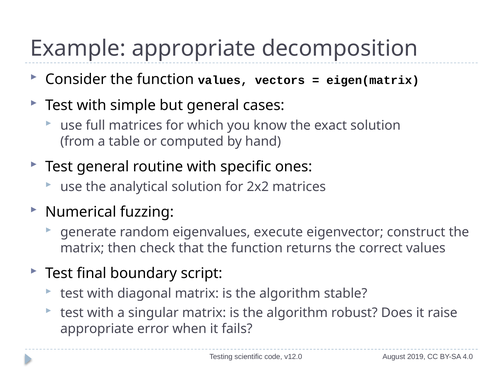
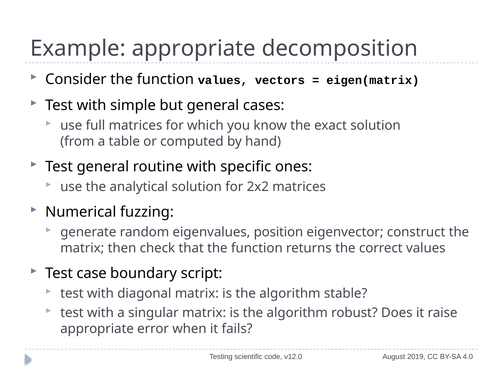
execute: execute -> position
final: final -> case
